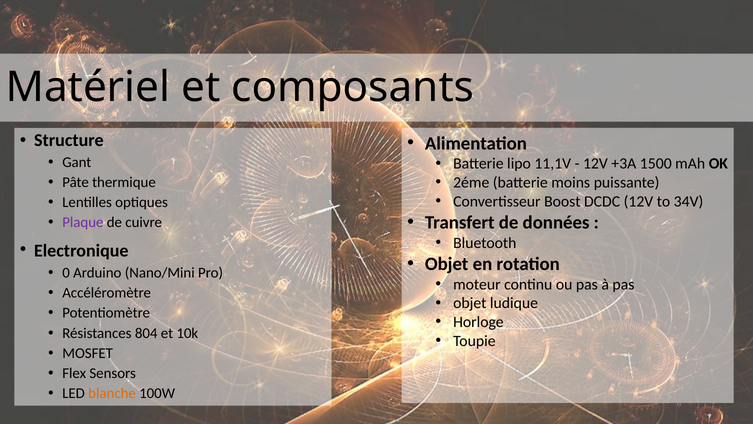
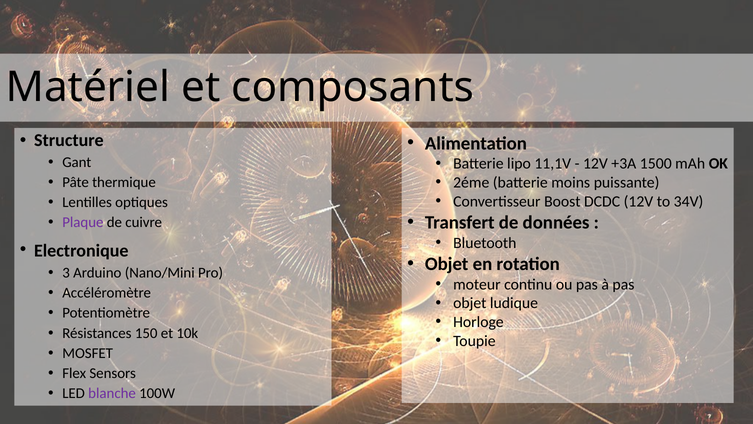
0: 0 -> 3
804: 804 -> 150
blanche colour: orange -> purple
